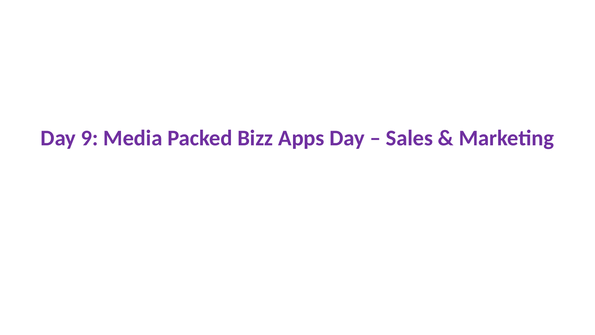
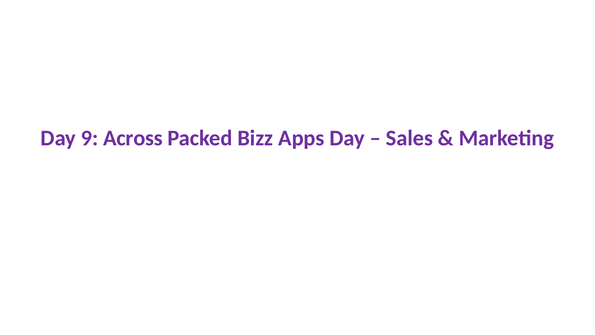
Media: Media -> Across
